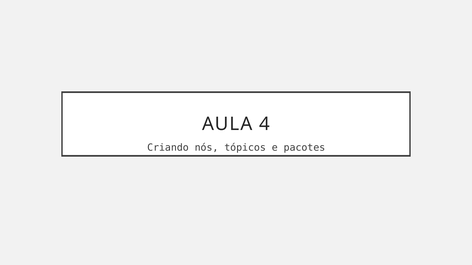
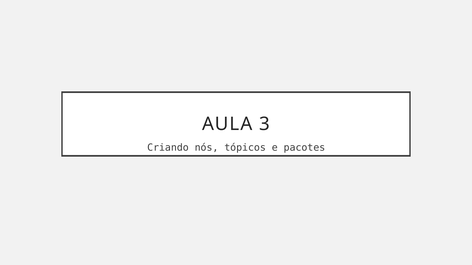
4: 4 -> 3
